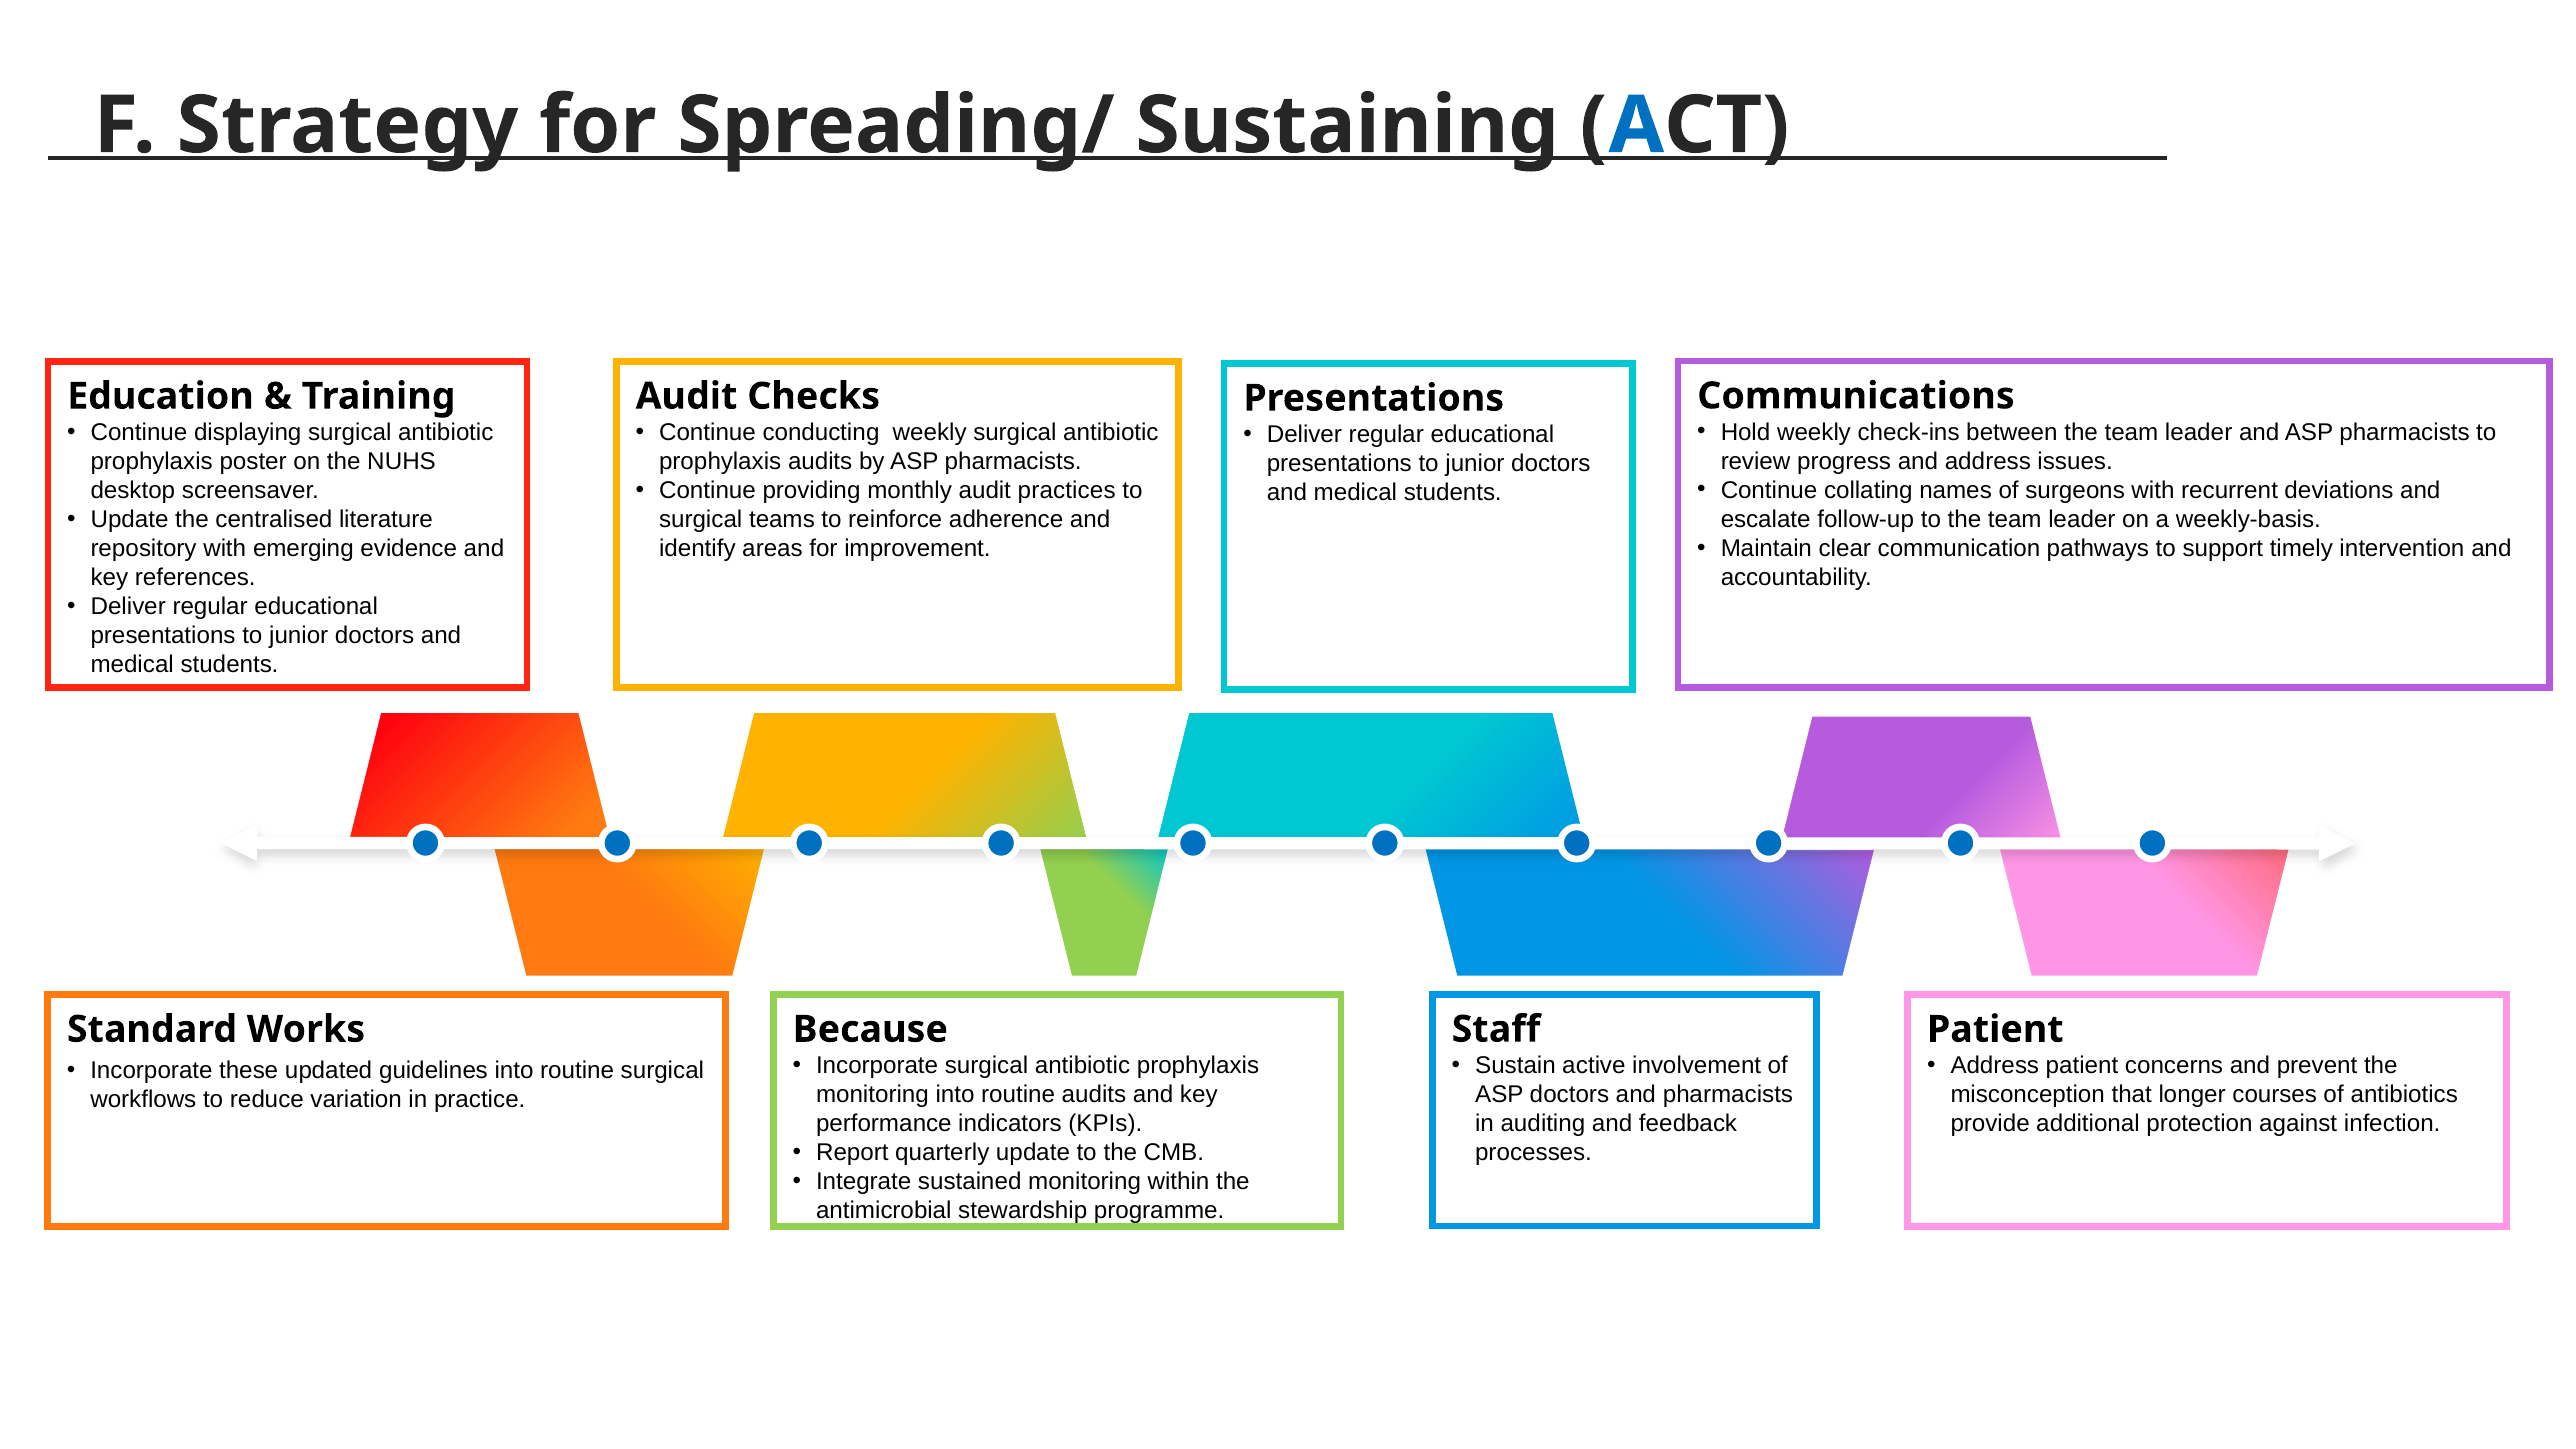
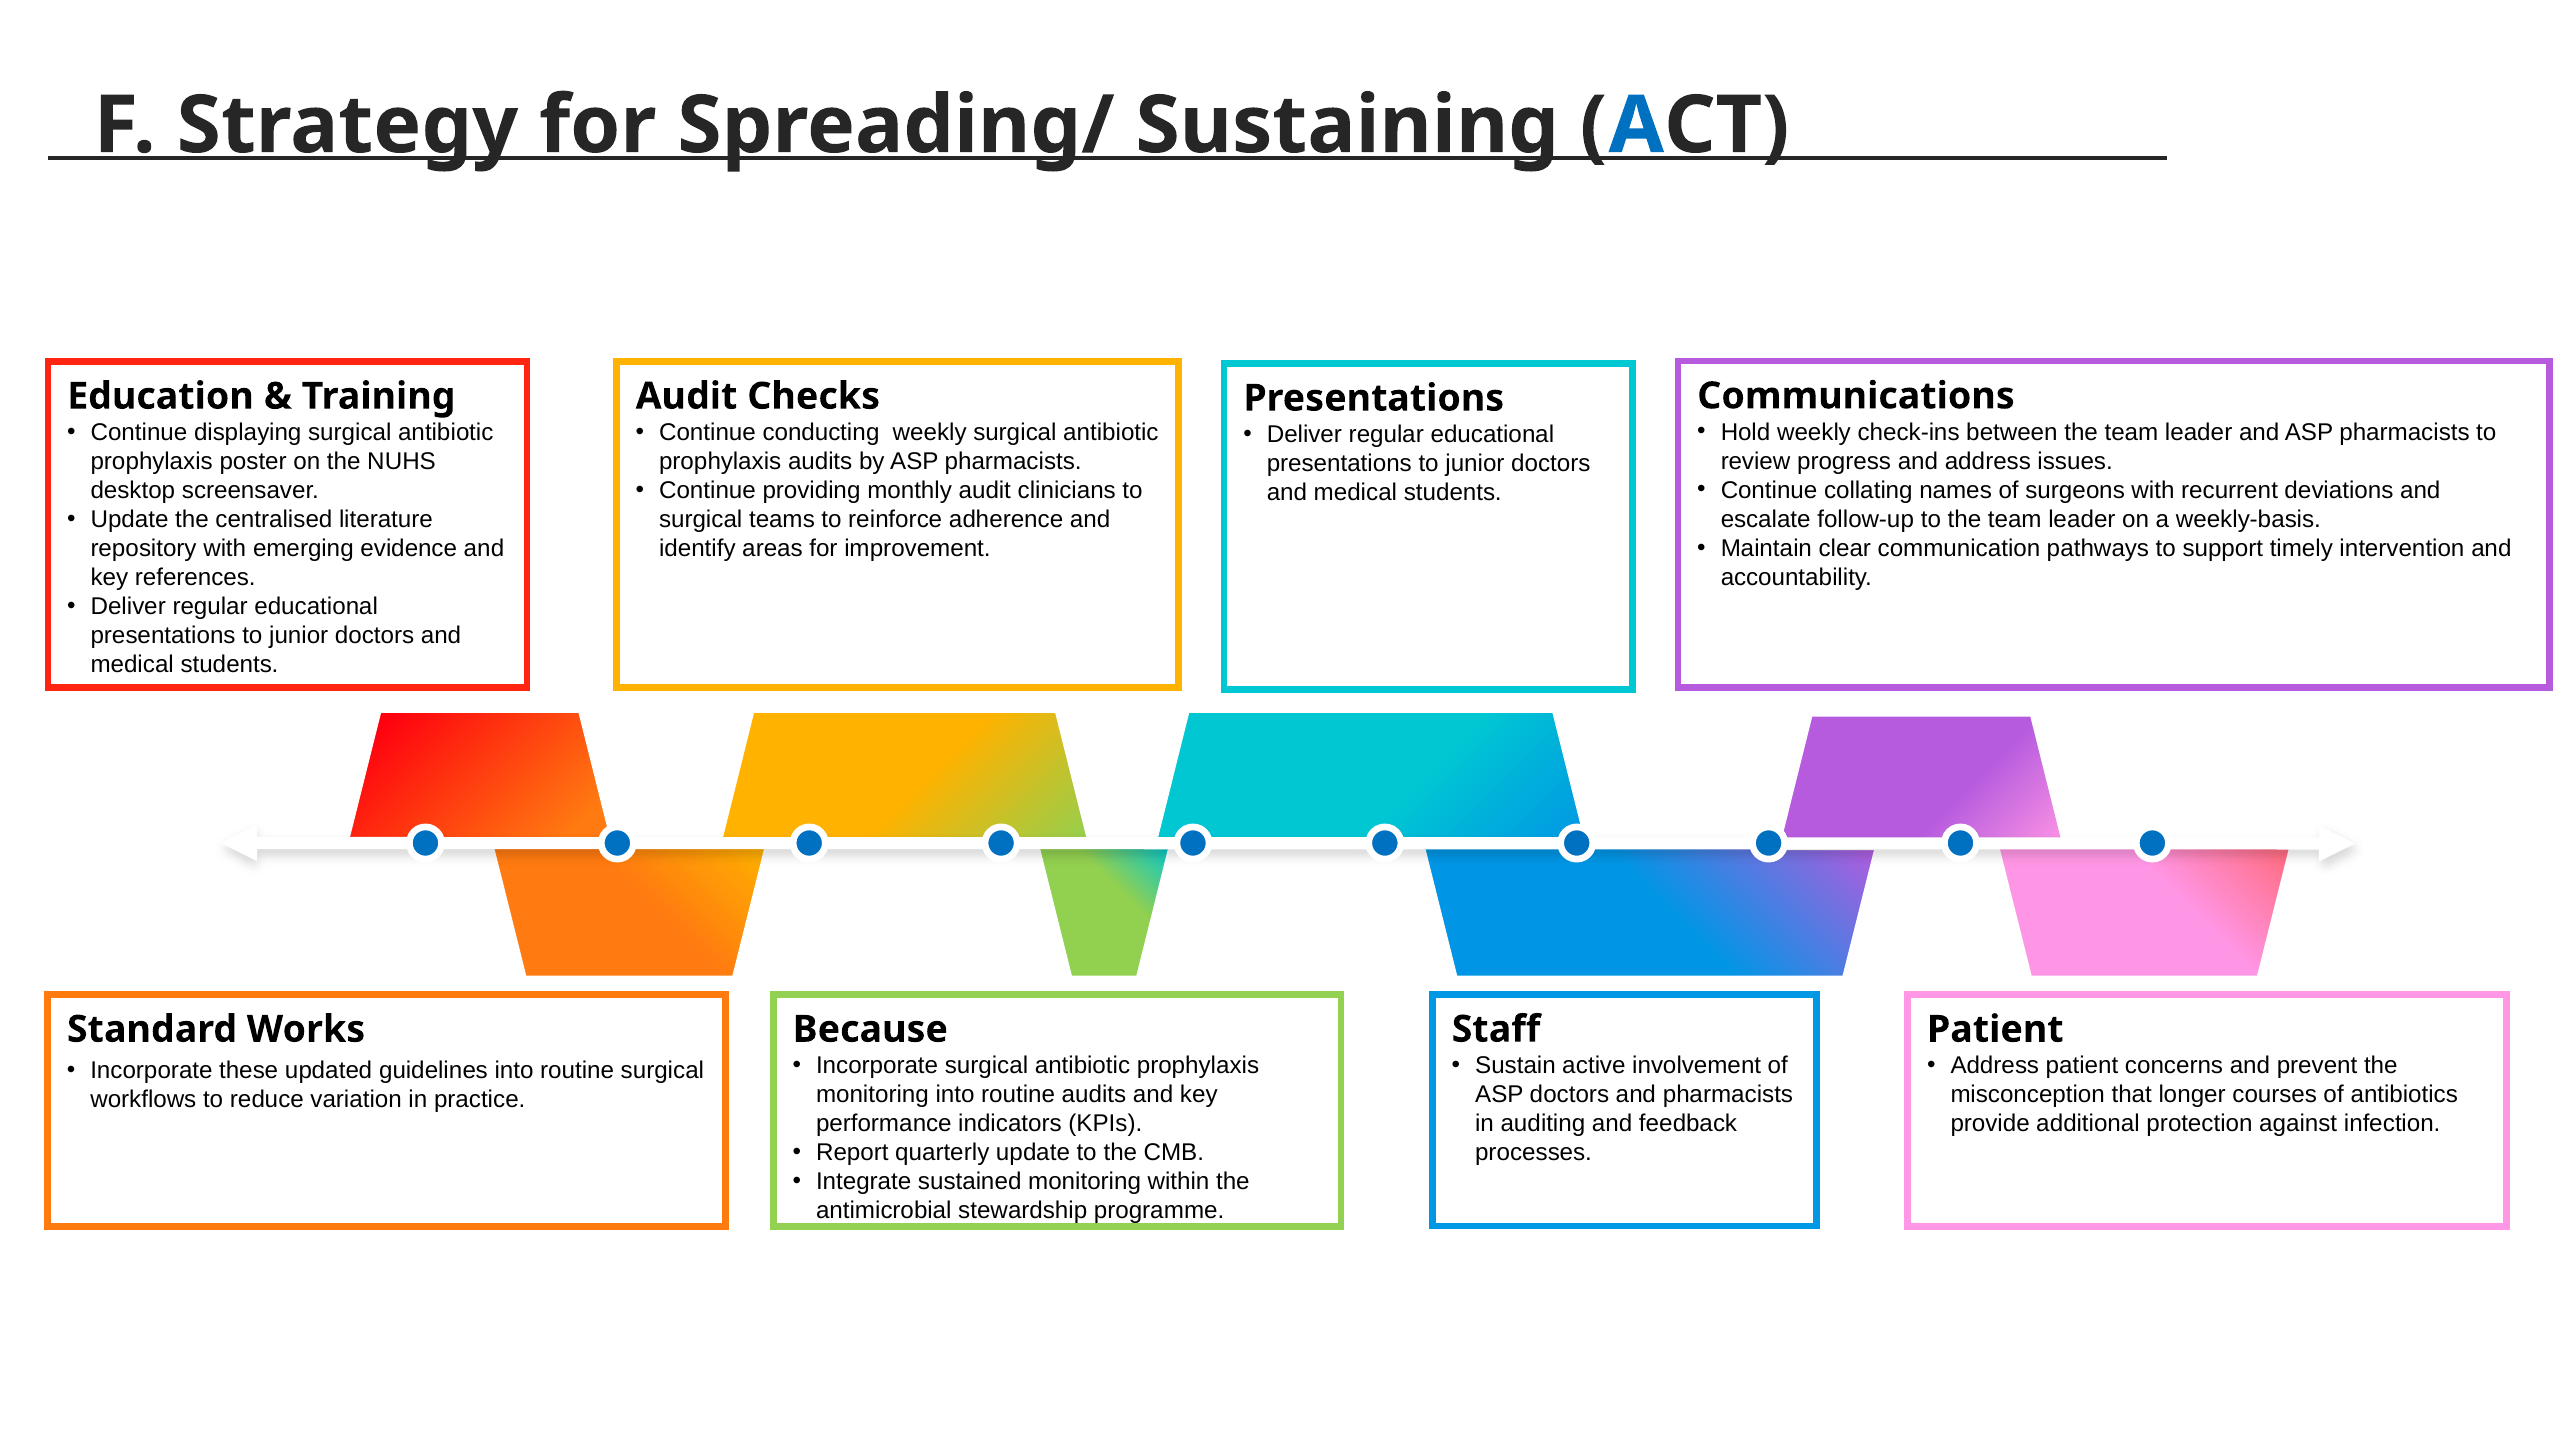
practices: practices -> clinicians
